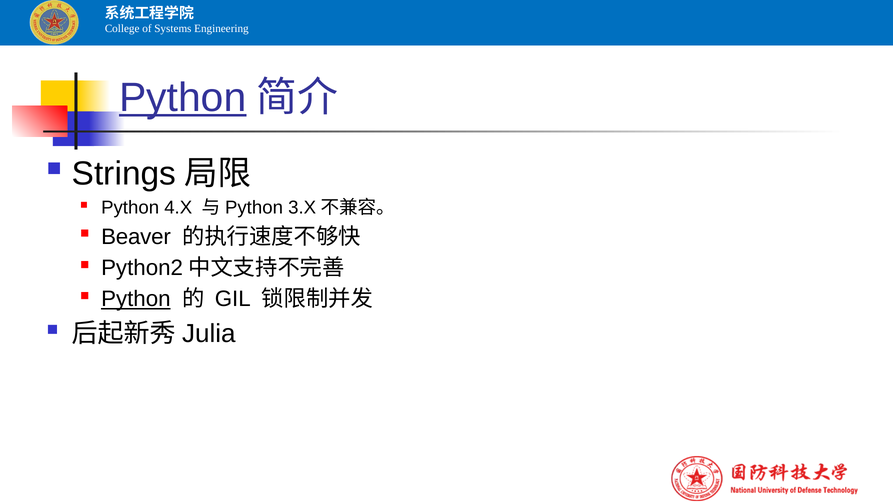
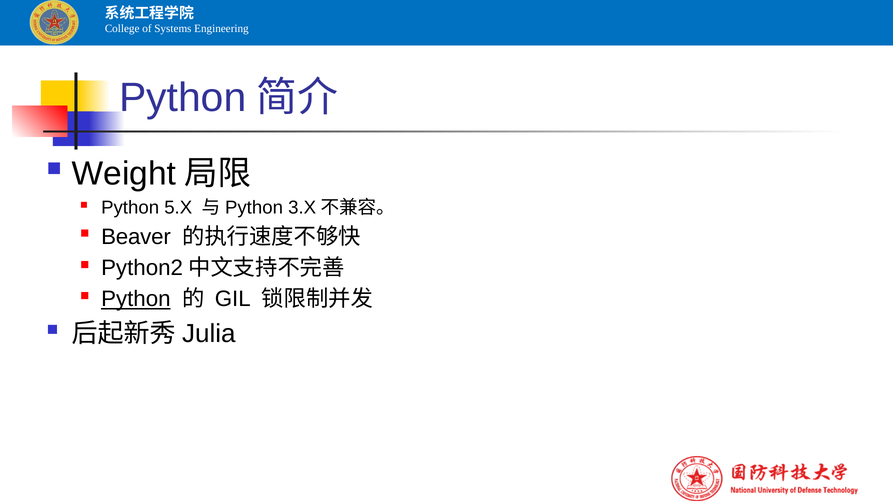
Python at (183, 98) underline: present -> none
Strings: Strings -> Weight
4.X: 4.X -> 5.X
